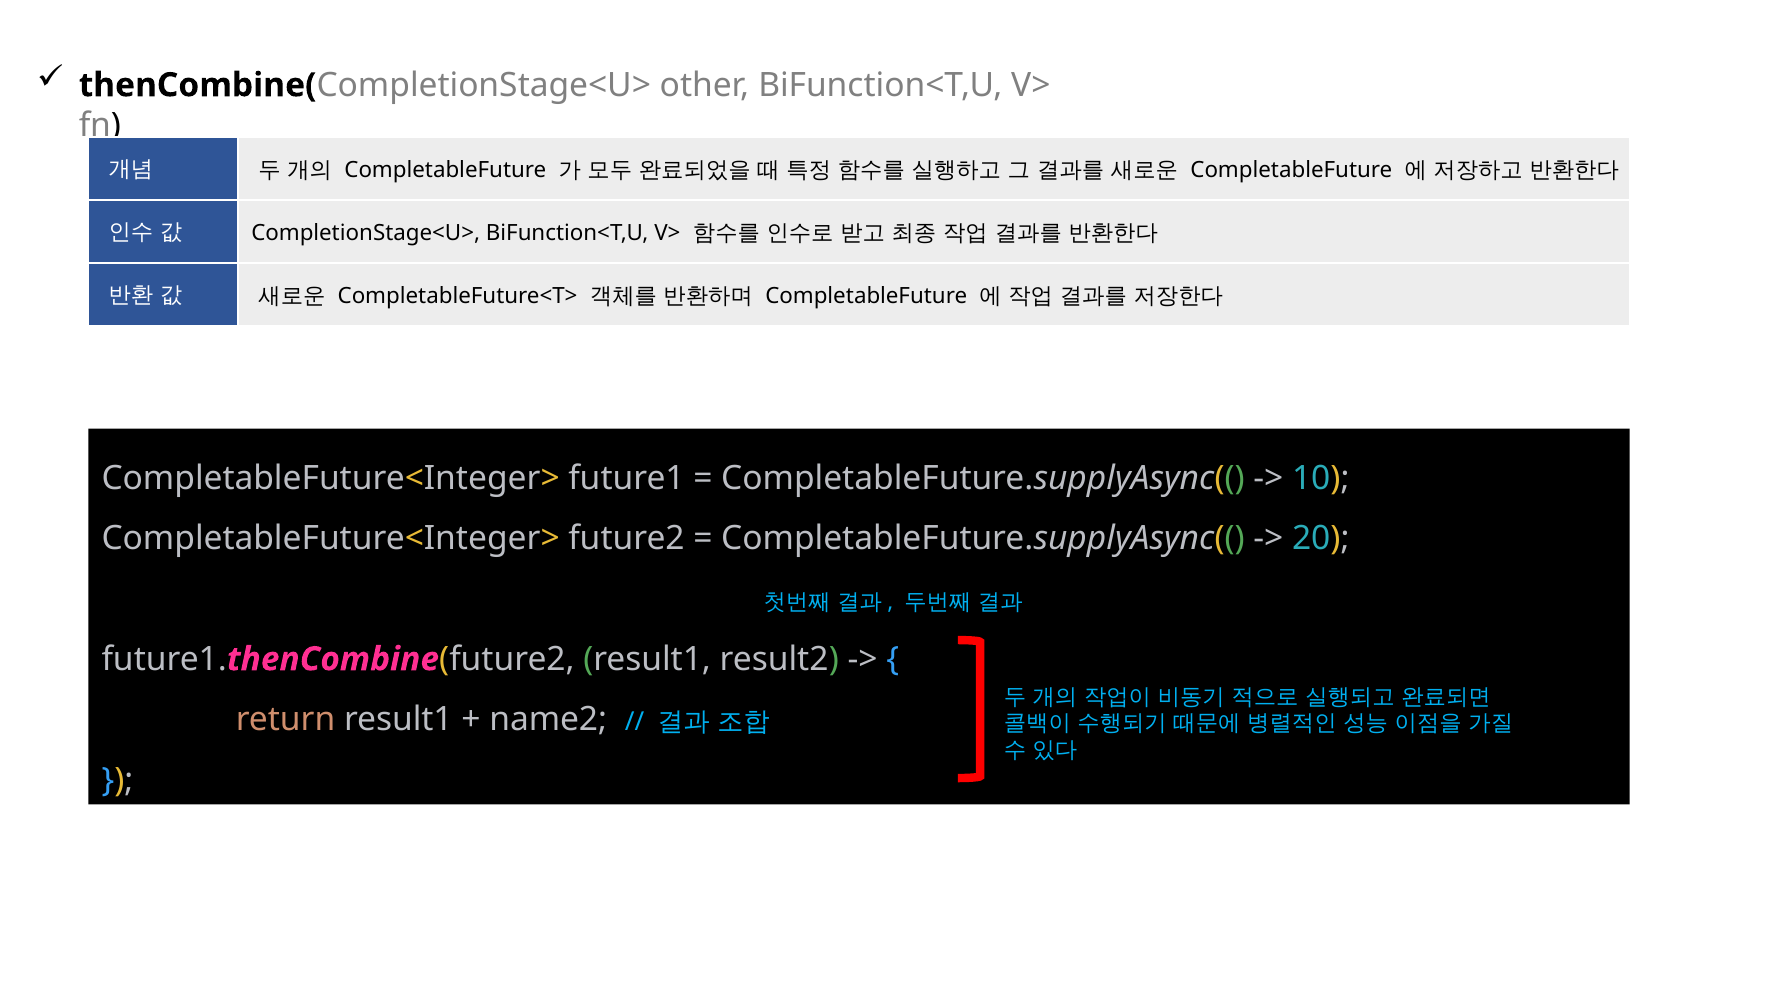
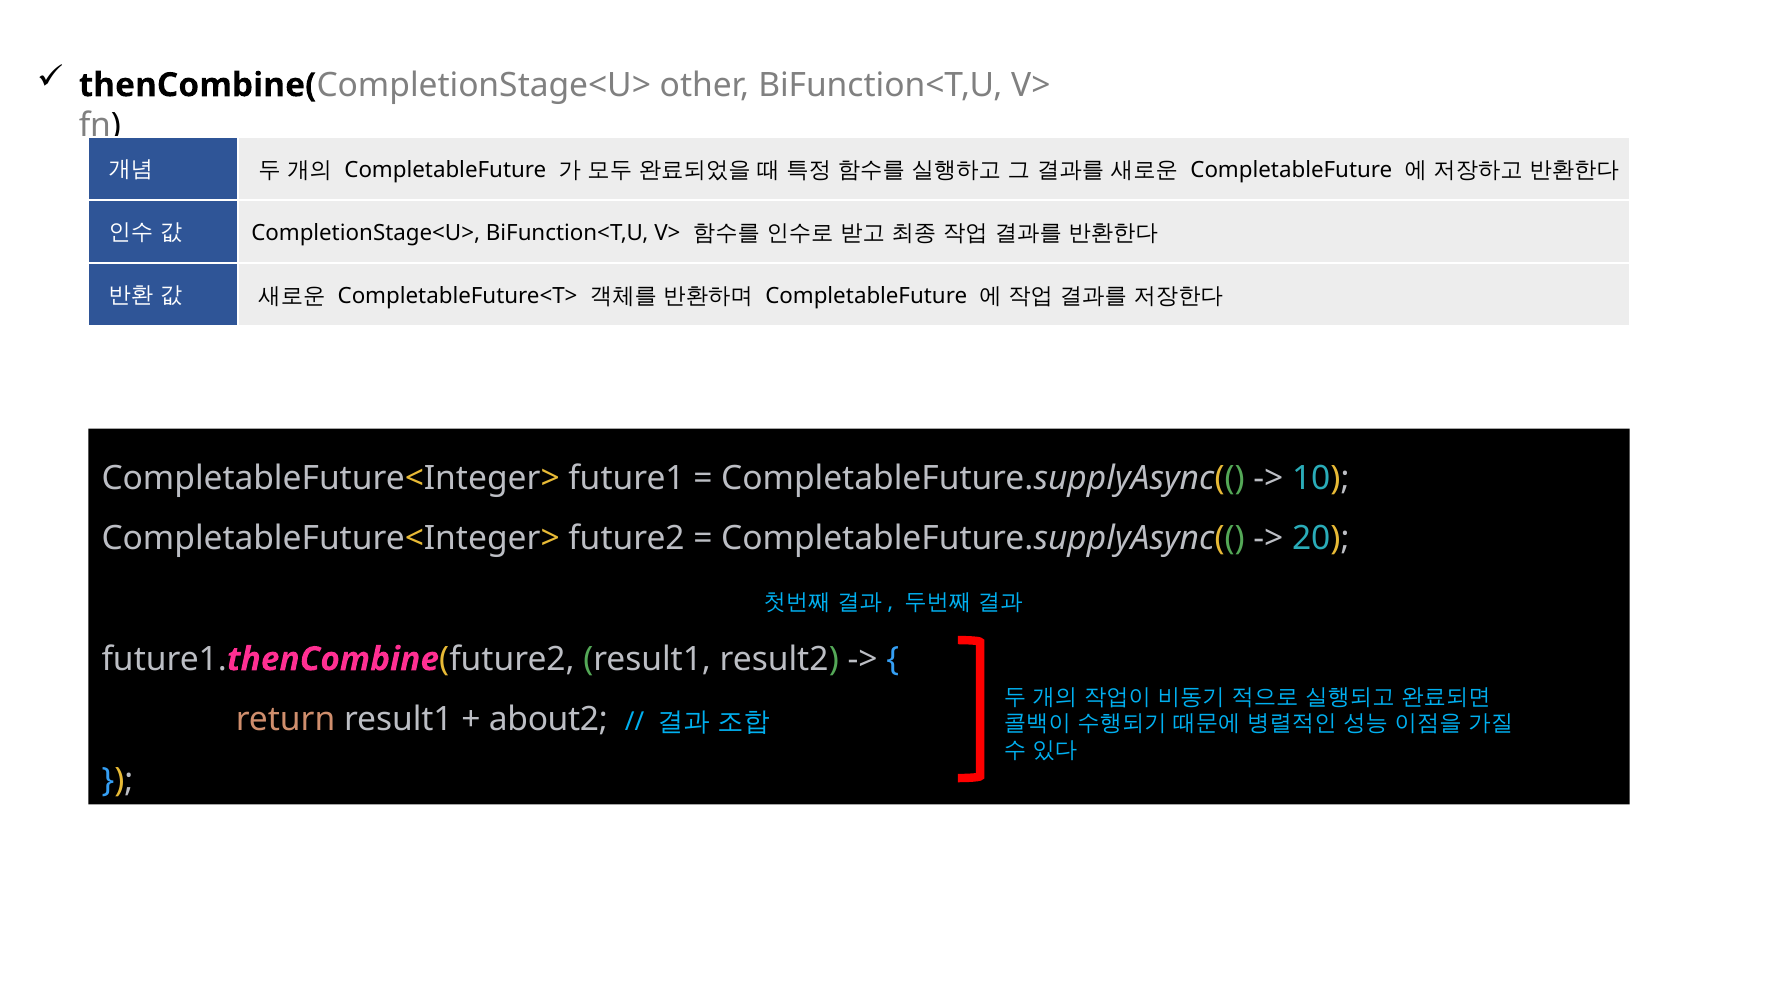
name2: name2 -> about2
